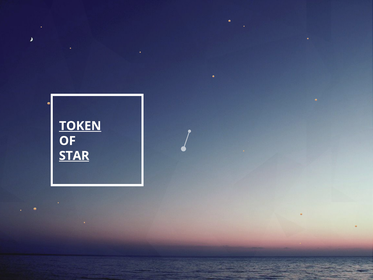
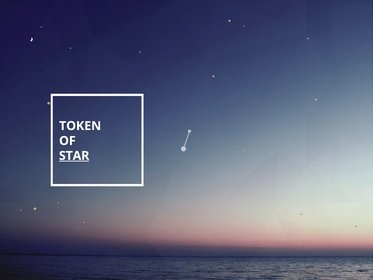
TOKEN underline: present -> none
